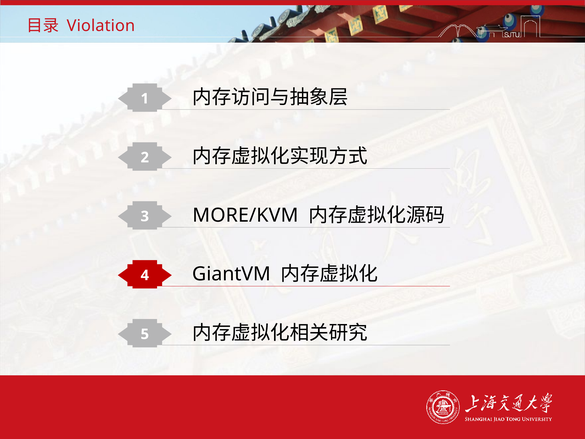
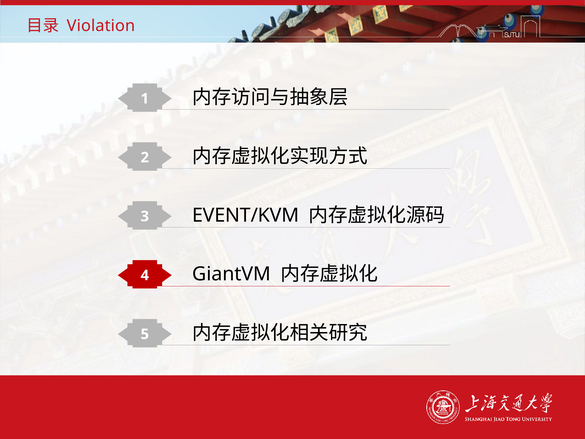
MORE/KVM: MORE/KVM -> EVENT/KVM
